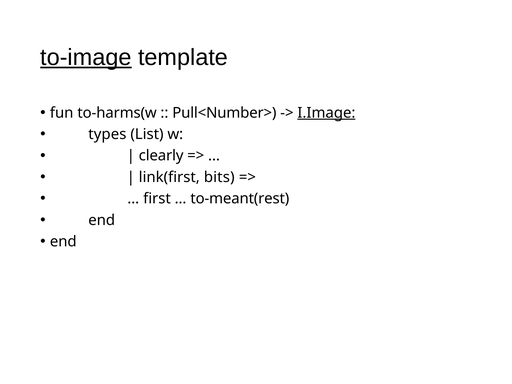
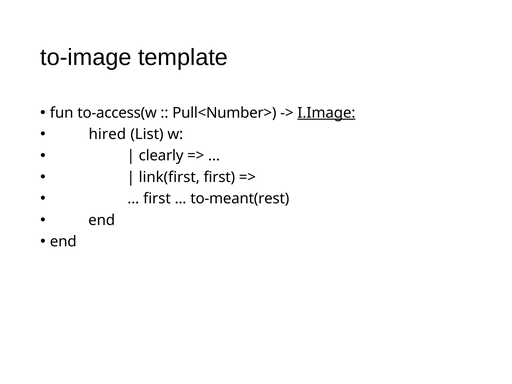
to-image underline: present -> none
to-harms(w: to-harms(w -> to-access(w
types: types -> hired
link(first bits: bits -> first
